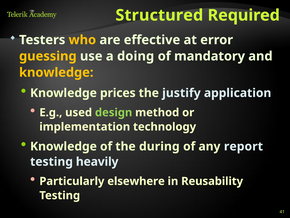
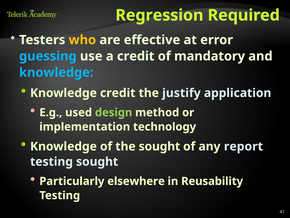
Structured: Structured -> Regression
guessing colour: yellow -> light blue
a doing: doing -> credit
knowledge at (56, 72) colour: yellow -> light blue
Knowledge prices: prices -> credit
the during: during -> sought
testing heavily: heavily -> sought
